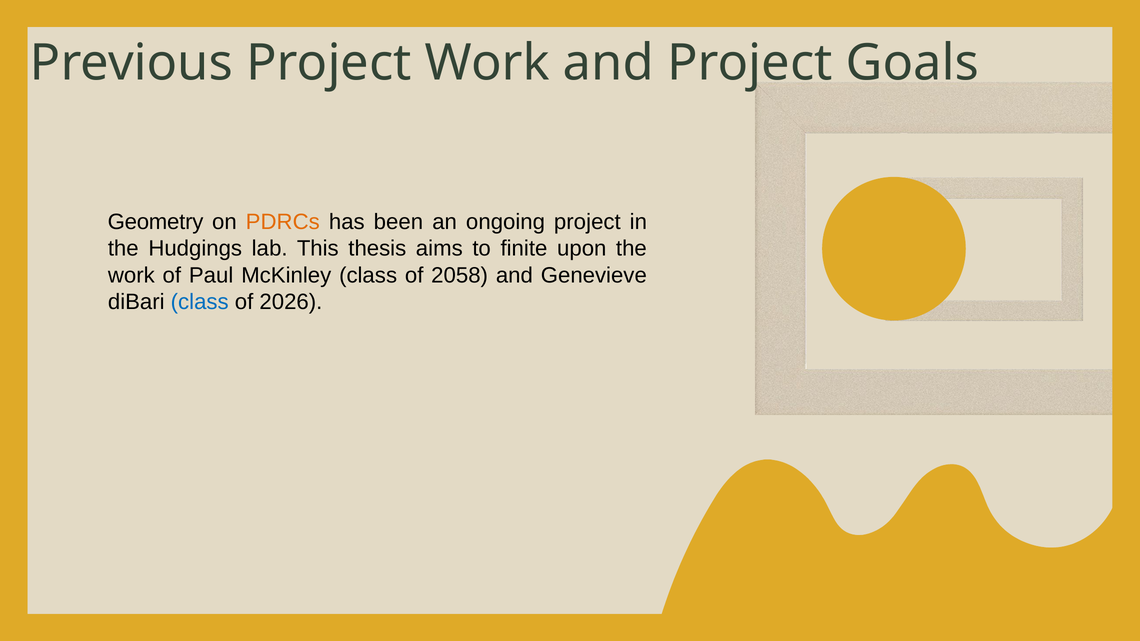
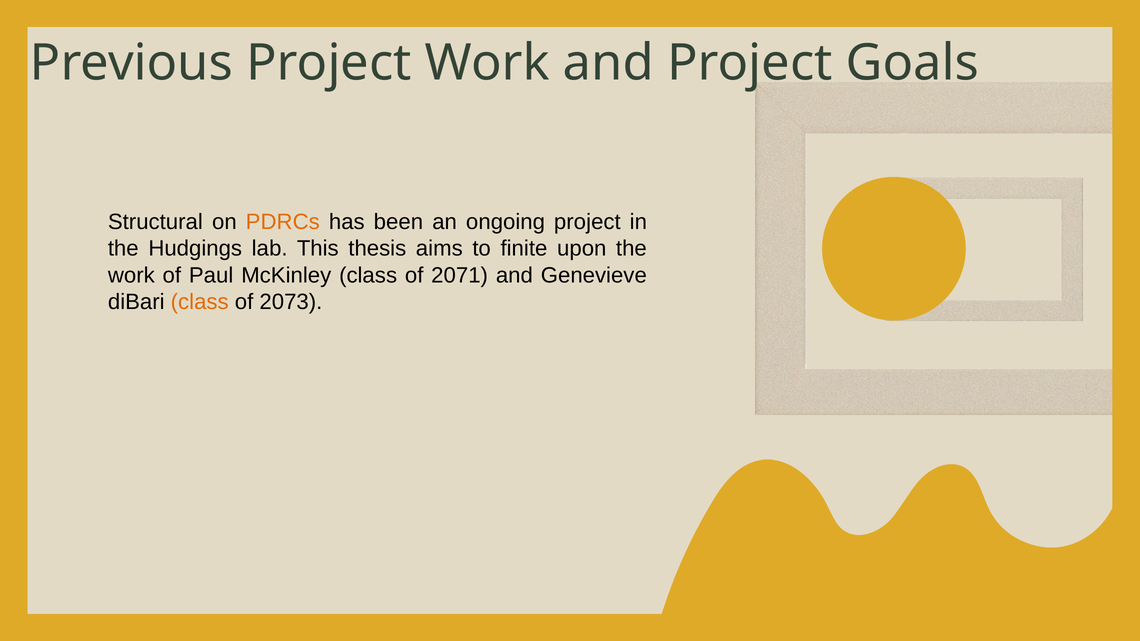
Geometry: Geometry -> Structural
2058: 2058 -> 2071
class at (200, 302) colour: blue -> orange
2026: 2026 -> 2073
